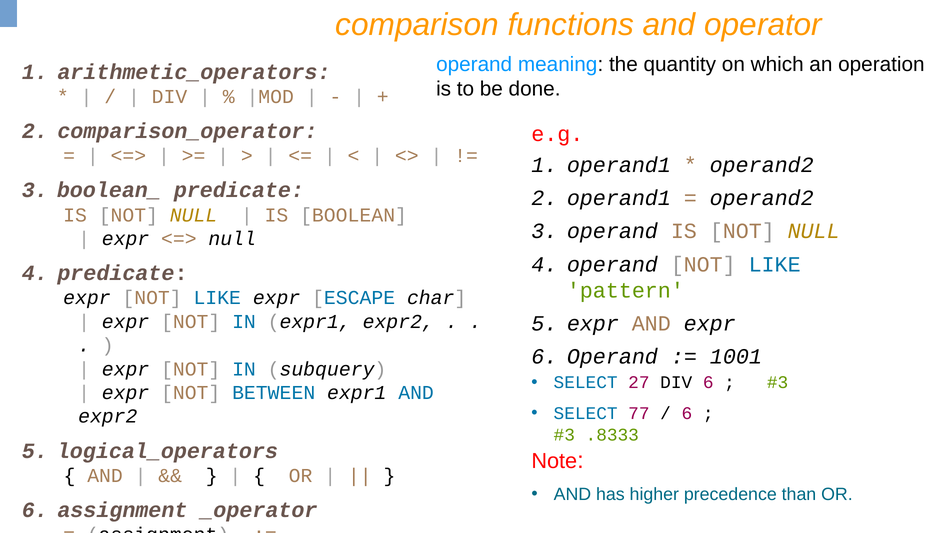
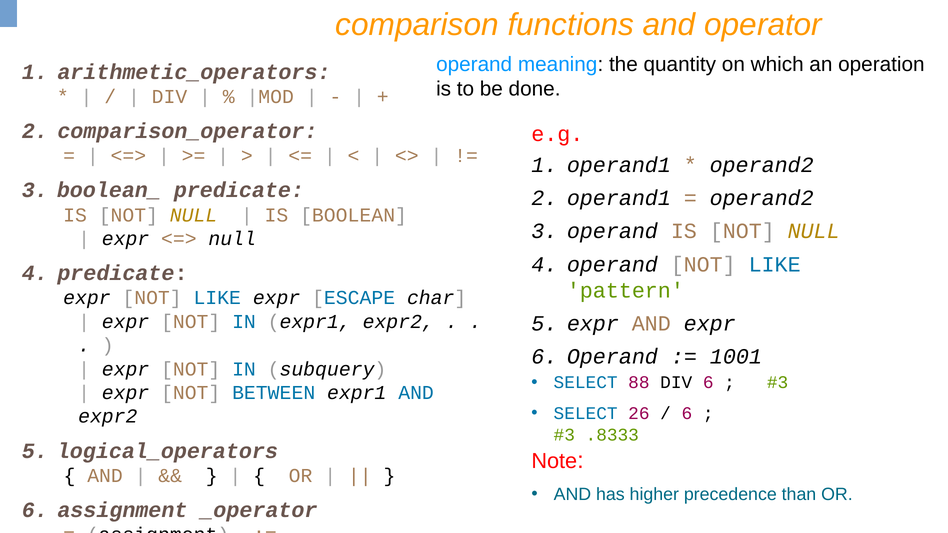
27: 27 -> 88
77: 77 -> 26
